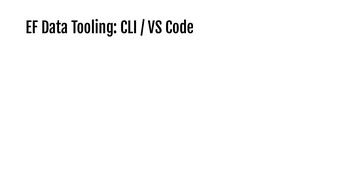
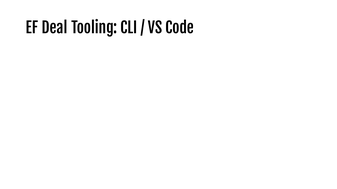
Data: Data -> Deal
